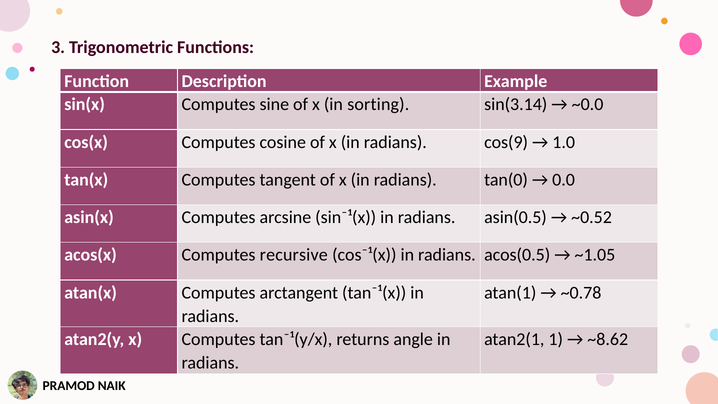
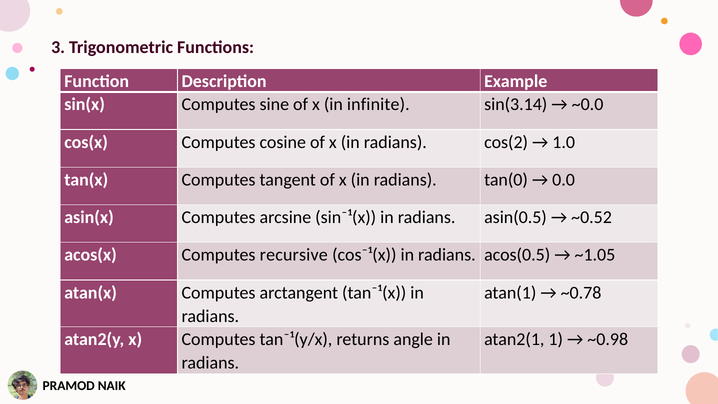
sorting: sorting -> infinite
cos(9: cos(9 -> cos(2
~8.62: ~8.62 -> ~0.98
